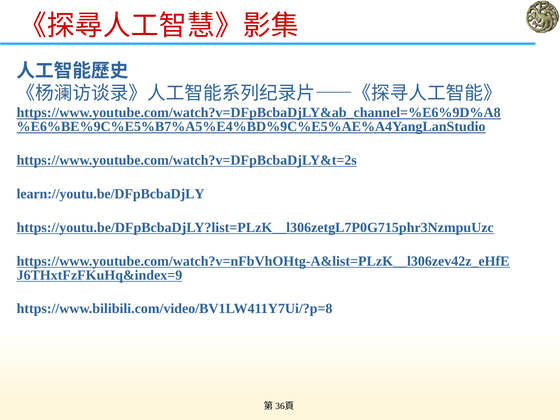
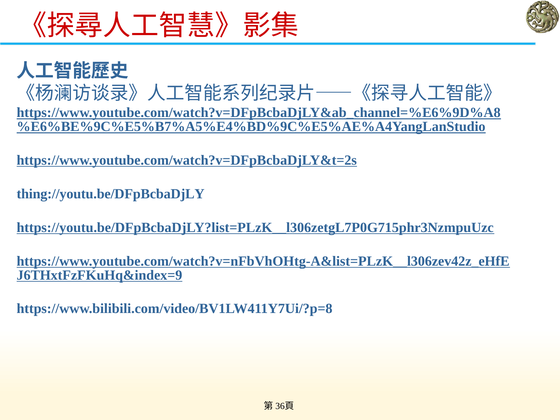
learn://youtu.be/DFpBcbaDjLY: learn://youtu.be/DFpBcbaDjLY -> thing://youtu.be/DFpBcbaDjLY
